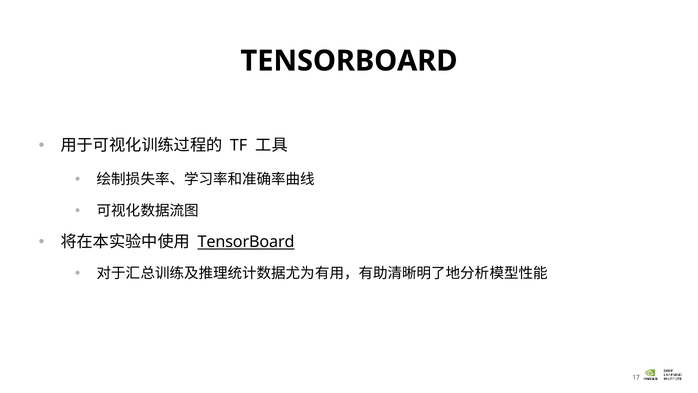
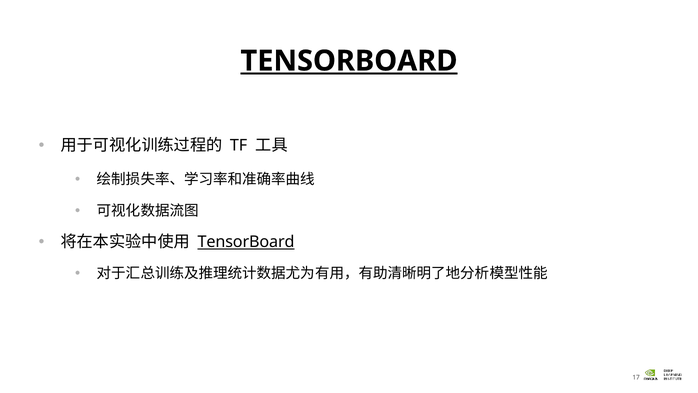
TENSORBOARD at (349, 61) underline: none -> present
